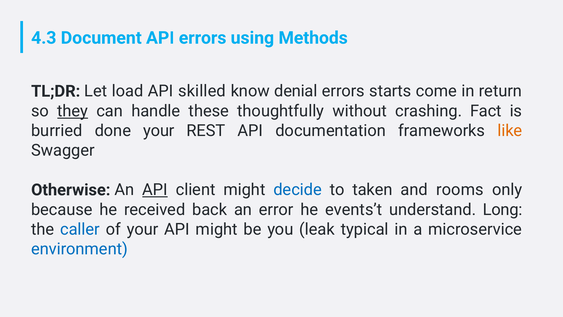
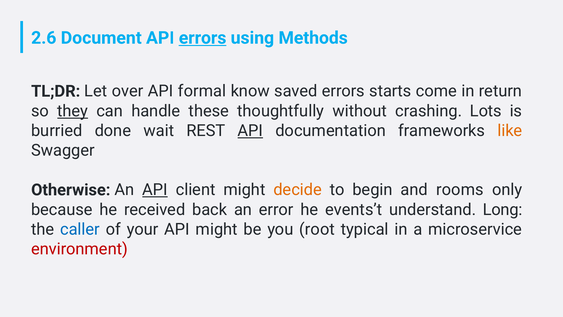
4.3: 4.3 -> 2.6
errors at (203, 38) underline: none -> present
load: load -> over
skilled: skilled -> formal
denial: denial -> saved
Fact: Fact -> Lots
done your: your -> wait
API at (250, 131) underline: none -> present
decide colour: blue -> orange
taken: taken -> begin
leak: leak -> root
environment colour: blue -> red
